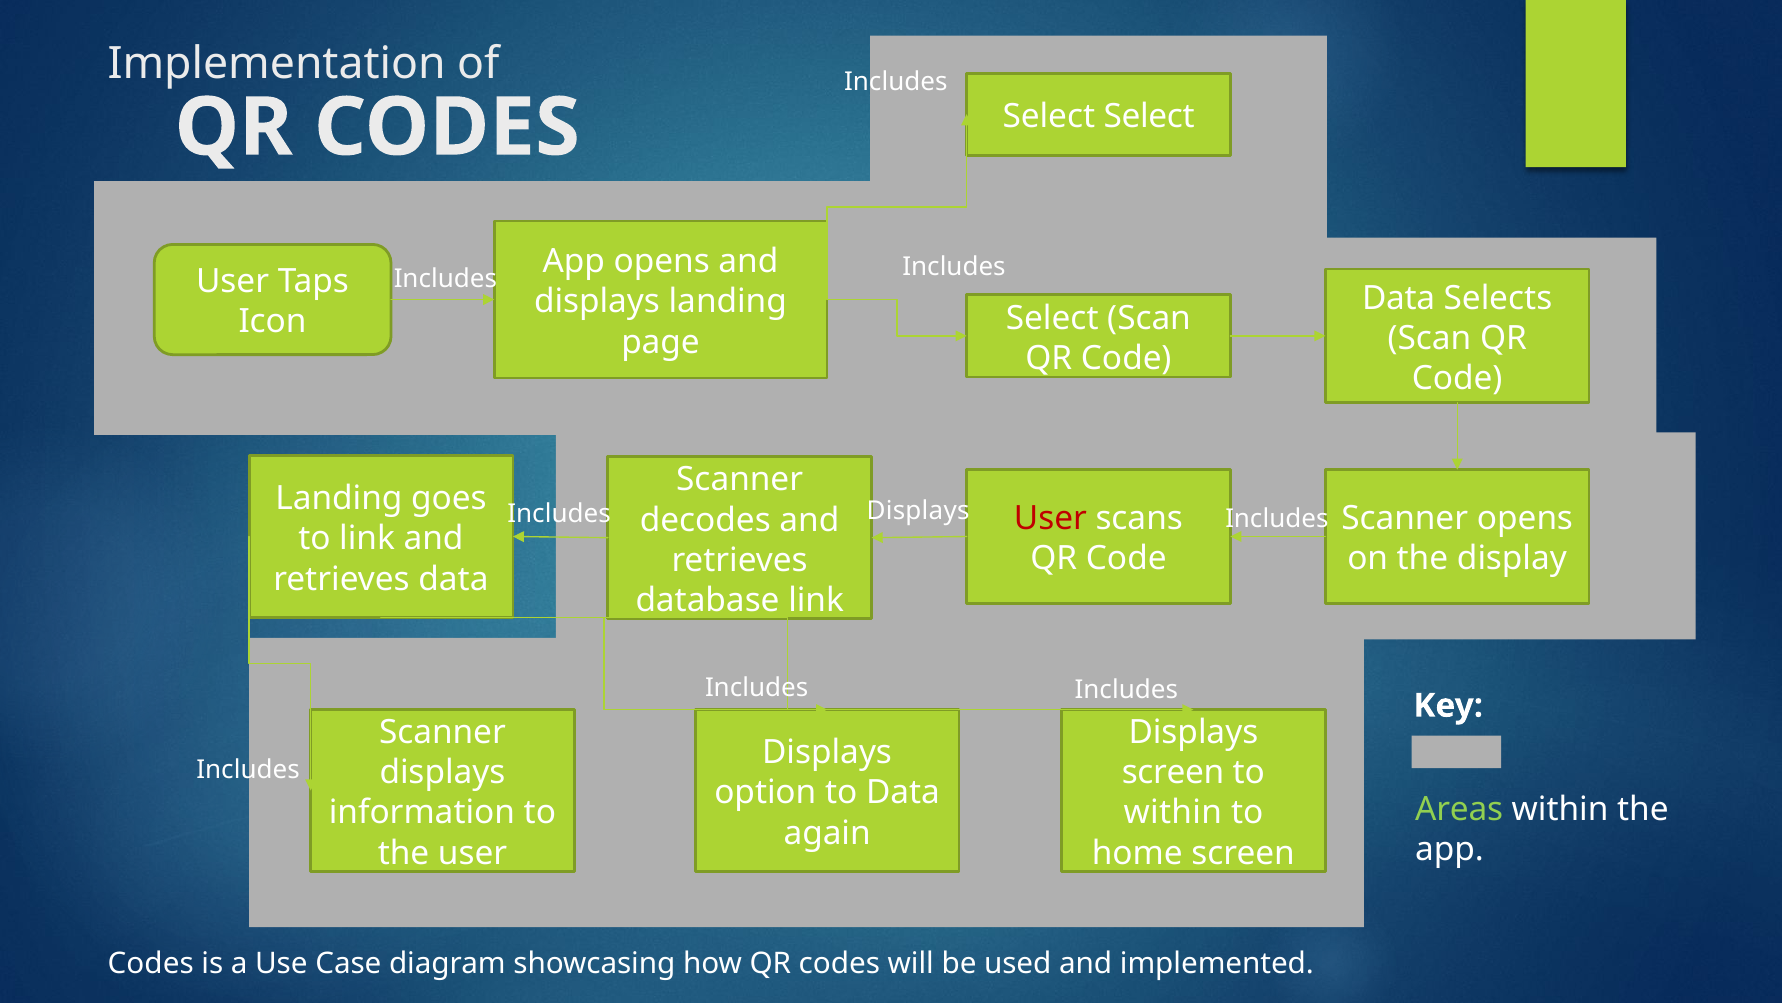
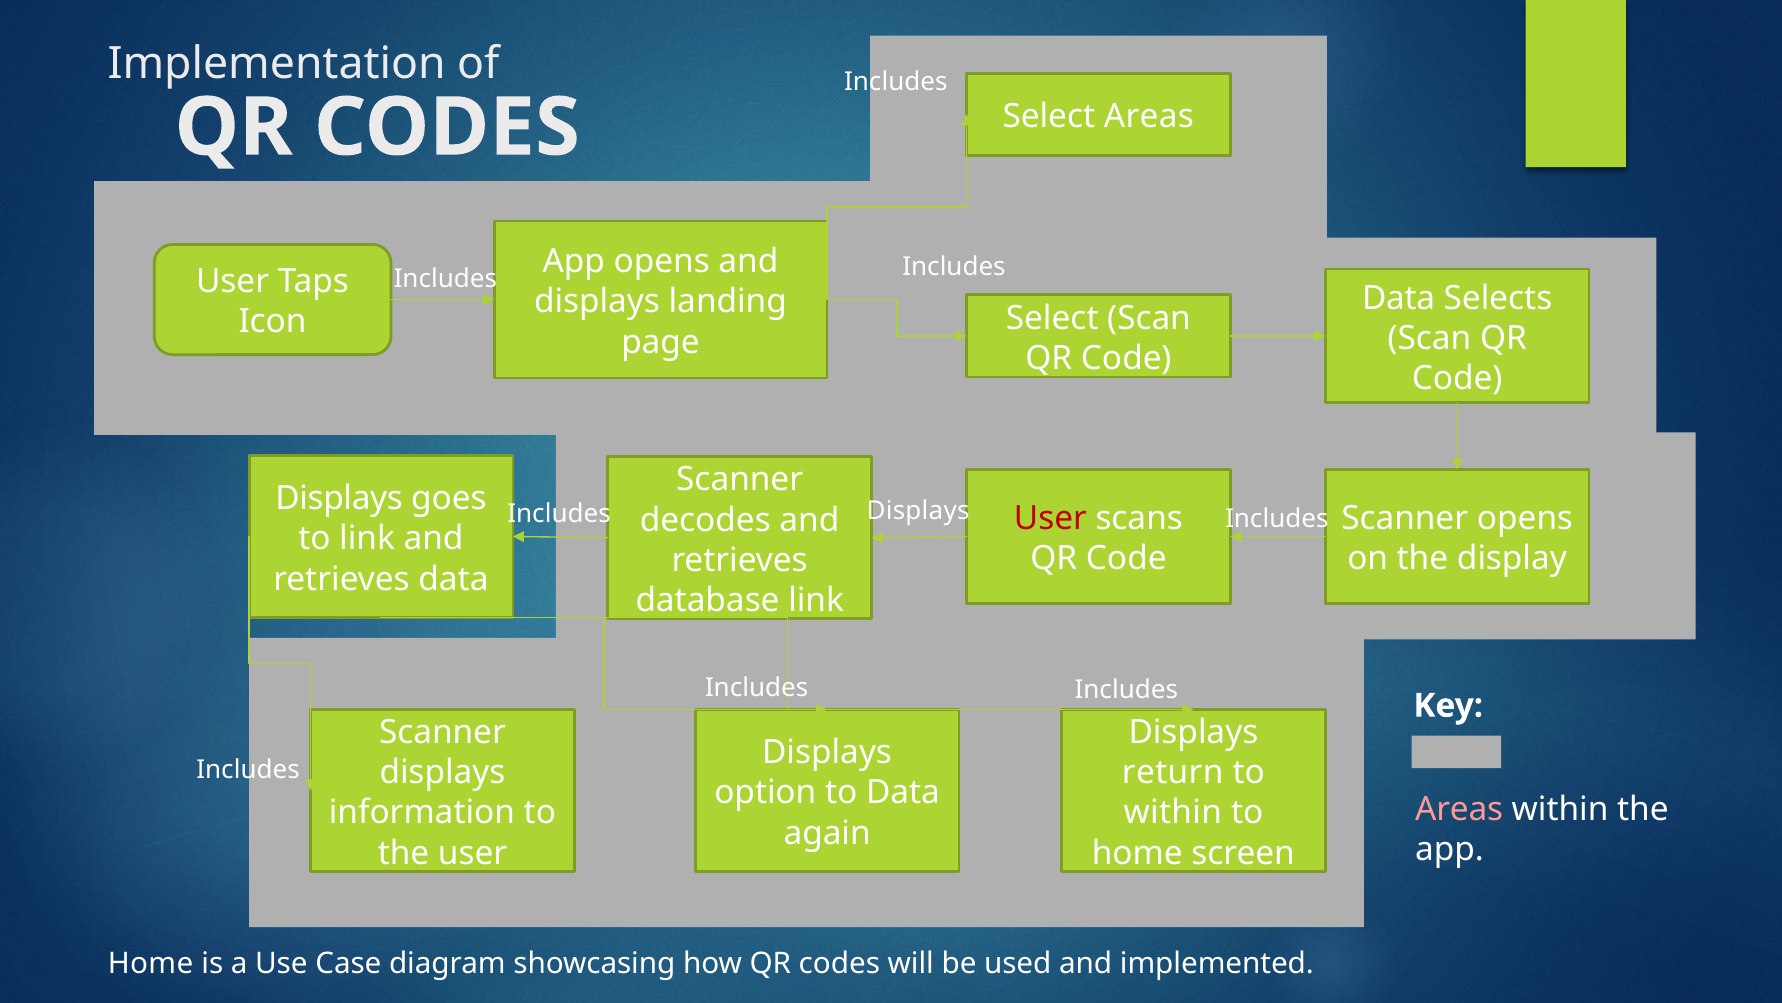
Select at (1149, 116): Select -> Areas
Landing at (339, 498): Landing -> Displays
screen at (1173, 772): screen -> return
Areas at (1459, 809) colour: light green -> pink
Codes at (151, 963): Codes -> Home
